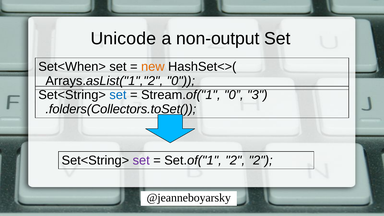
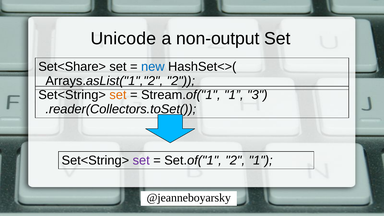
Set<When>: Set<When> -> Set<Share>
new colour: orange -> blue
Arrays.asList("1","2 0: 0 -> 2
set at (118, 95) colour: blue -> orange
Stream.of("1 0: 0 -> 1
.folders(Collectors.toSet(: .folders(Collectors.toSet( -> .reader(Collectors.toSet(
2 2: 2 -> 1
